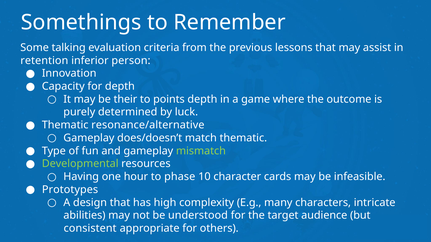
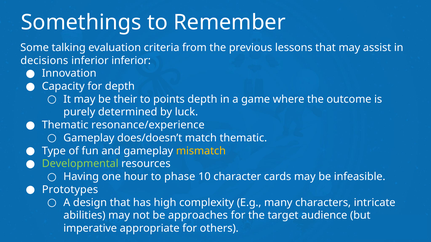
retention: retention -> decisions
inferior person: person -> inferior
resonance/alternative: resonance/alternative -> resonance/experience
mismatch colour: light green -> yellow
understood: understood -> approaches
consistent: consistent -> imperative
